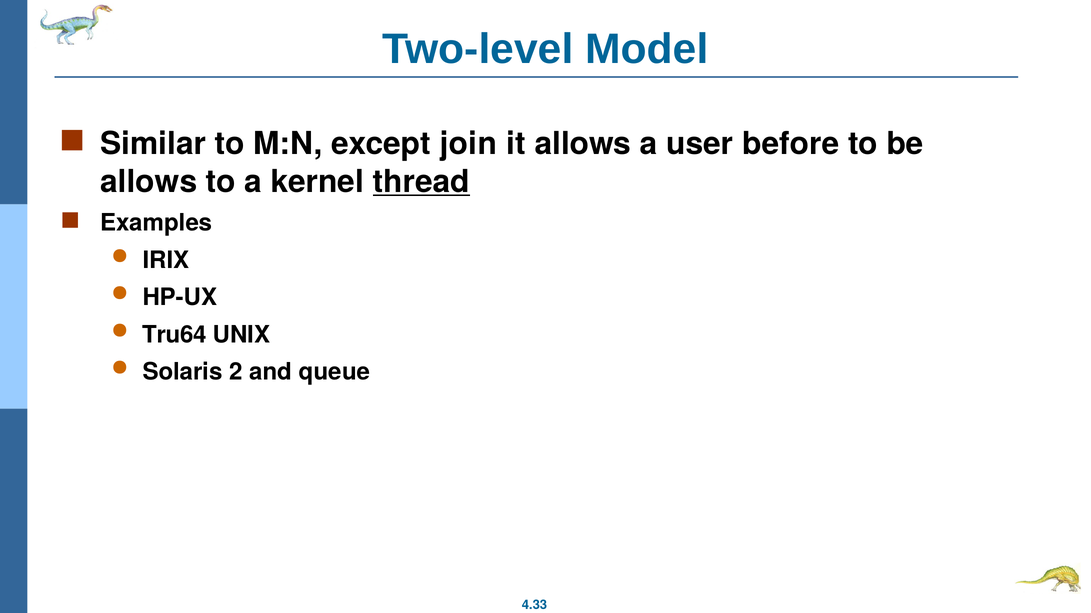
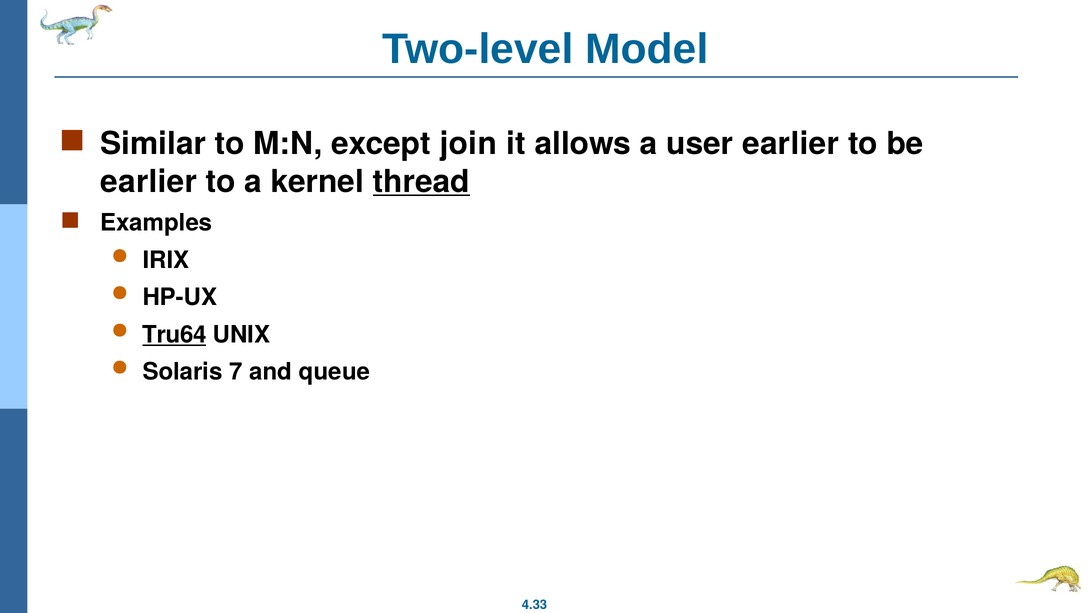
user before: before -> earlier
allows at (149, 182): allows -> earlier
Tru64 underline: none -> present
2: 2 -> 7
